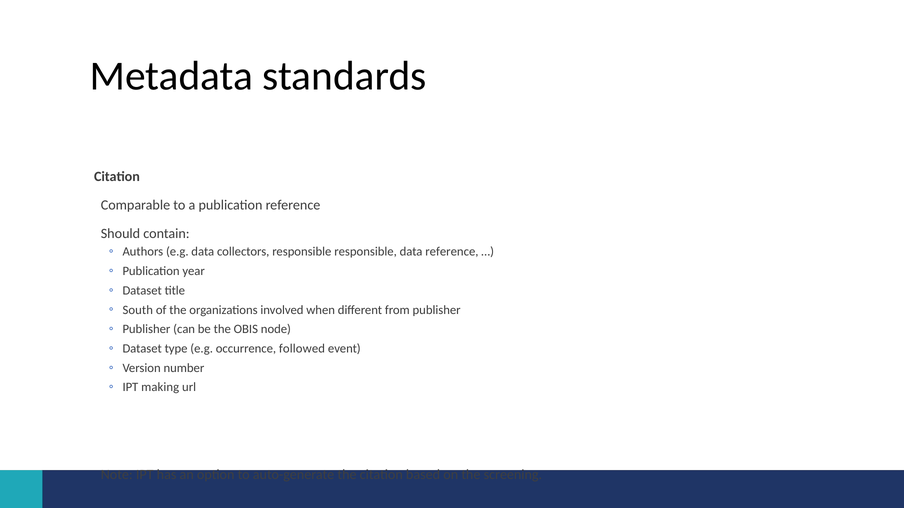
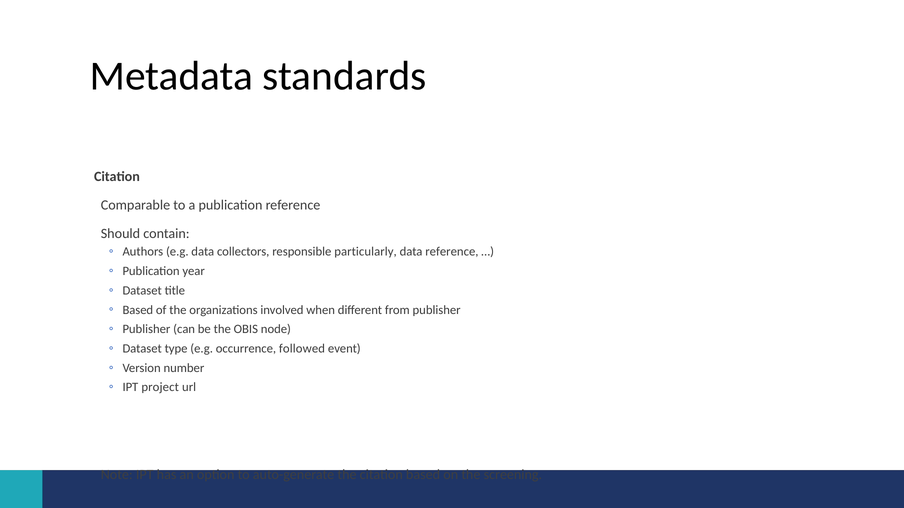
responsible responsible: responsible -> particularly
South at (138, 310): South -> Based
making: making -> project
